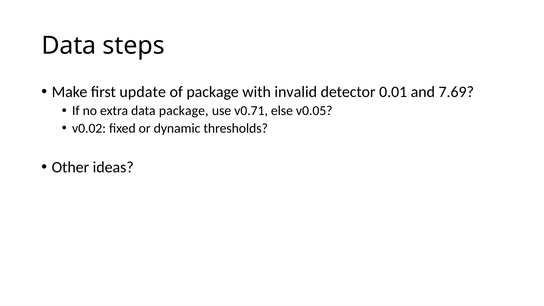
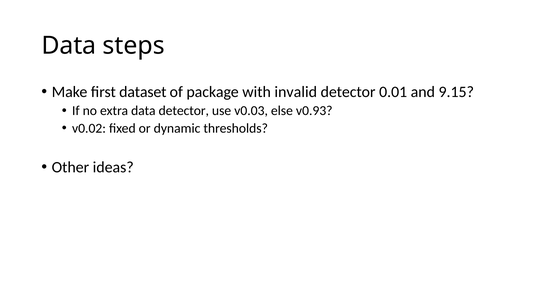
update: update -> dataset
7.69: 7.69 -> 9.15
data package: package -> detector
v0.71: v0.71 -> v0.03
v0.05: v0.05 -> v0.93
